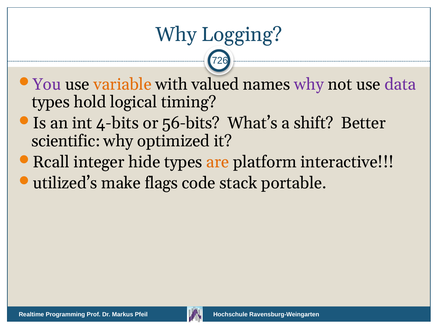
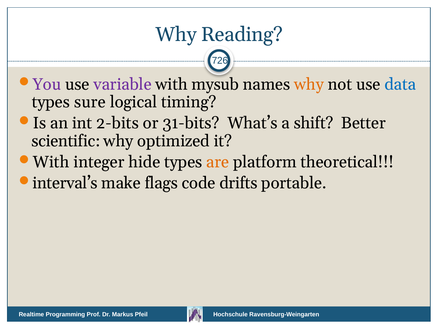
Logging: Logging -> Reading
variable colour: orange -> purple
valued: valued -> mysub
why at (309, 84) colour: purple -> orange
data colour: purple -> blue
hold: hold -> sure
4-bits: 4-bits -> 2-bits
56-bits: 56-bits -> 31-bits
Rcall at (51, 162): Rcall -> With
interactive: interactive -> theoretical
utilized’s: utilized’s -> interval’s
stack: stack -> drifts
